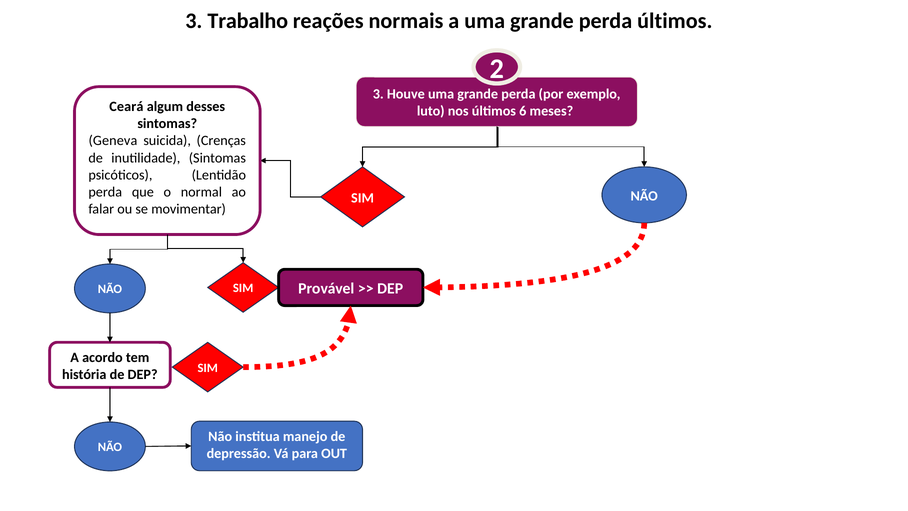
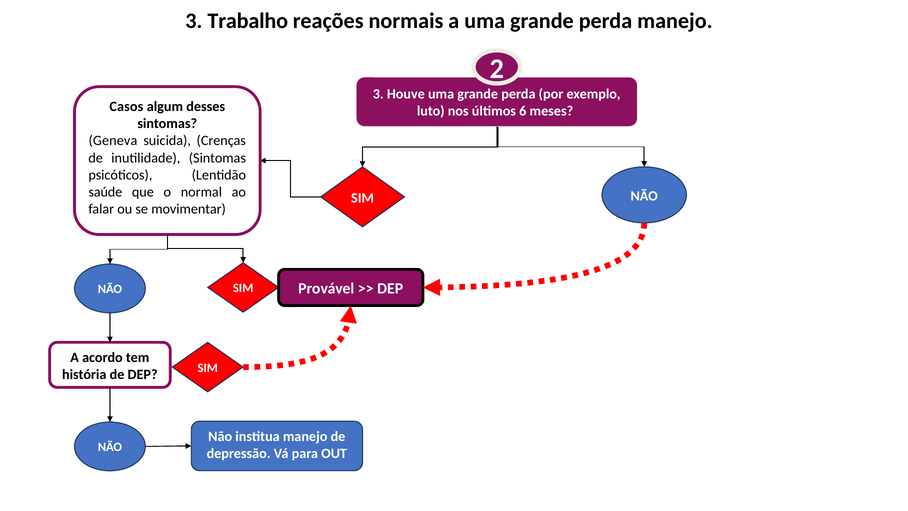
perda últimos: últimos -> manejo
Ceará: Ceará -> Casos
perda at (105, 192): perda -> saúde
